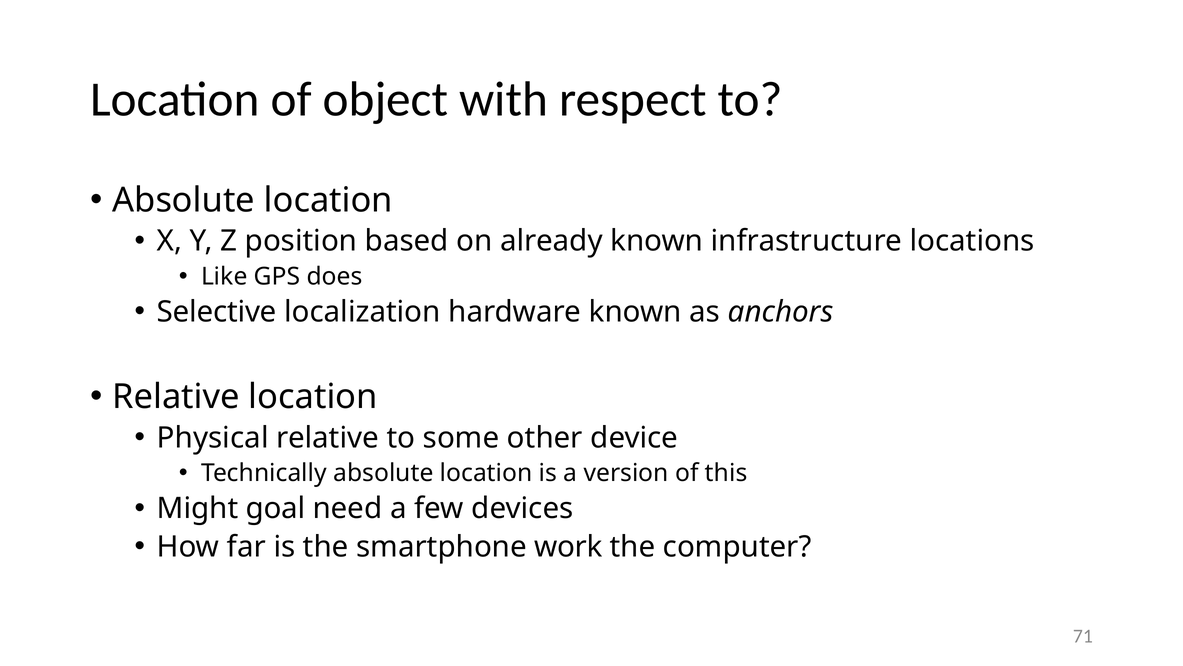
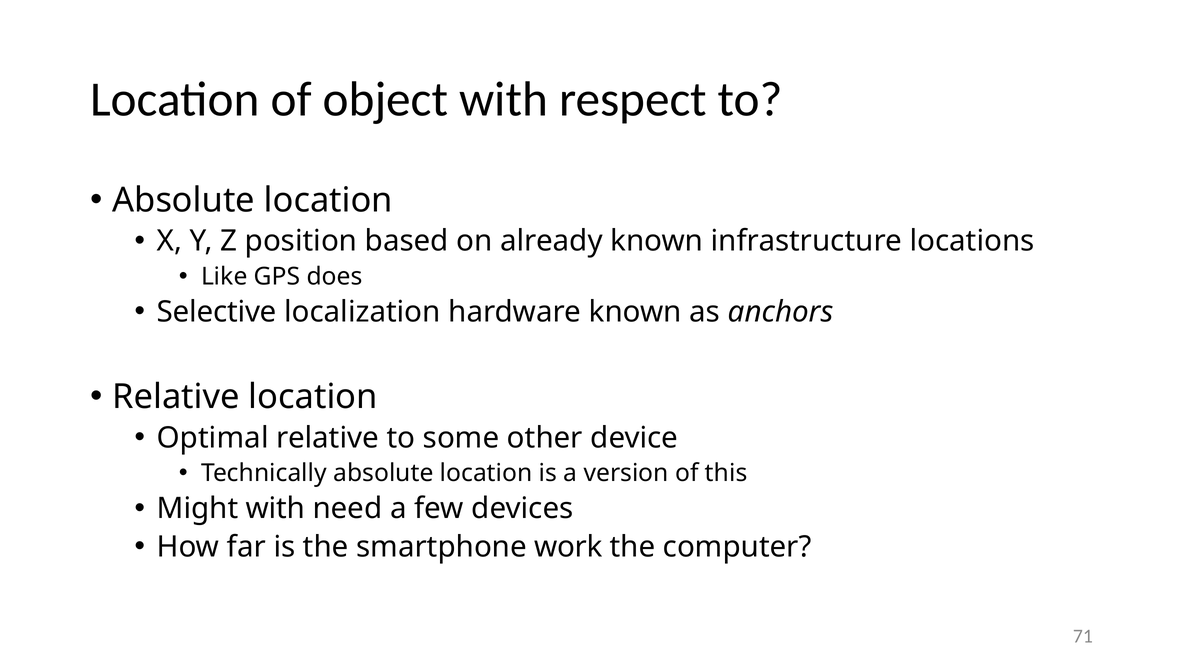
Physical: Physical -> Optimal
Might goal: goal -> with
